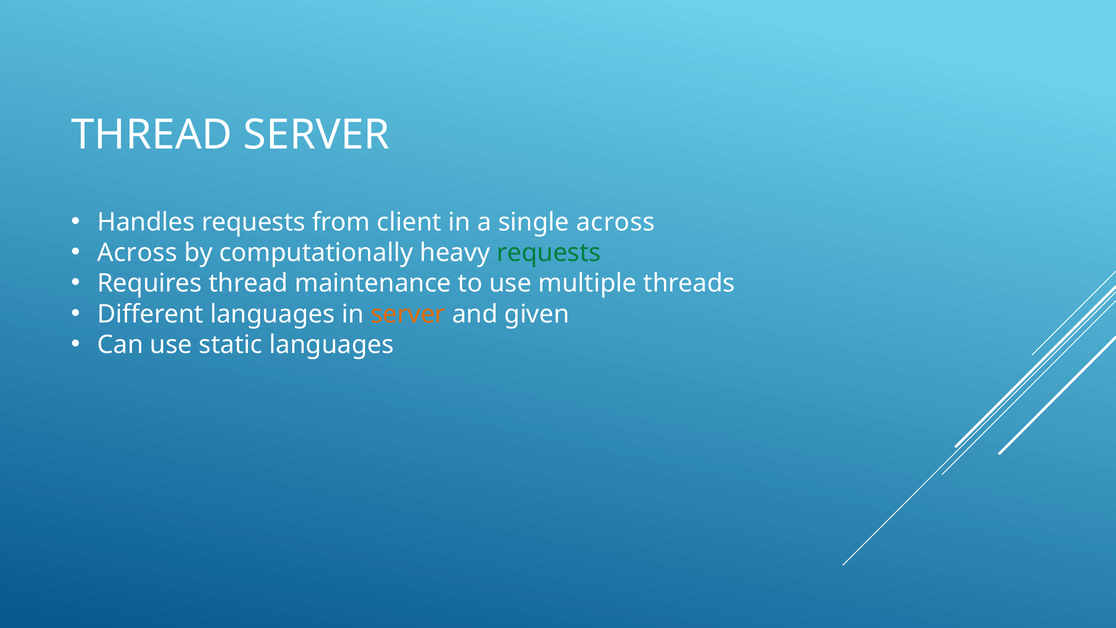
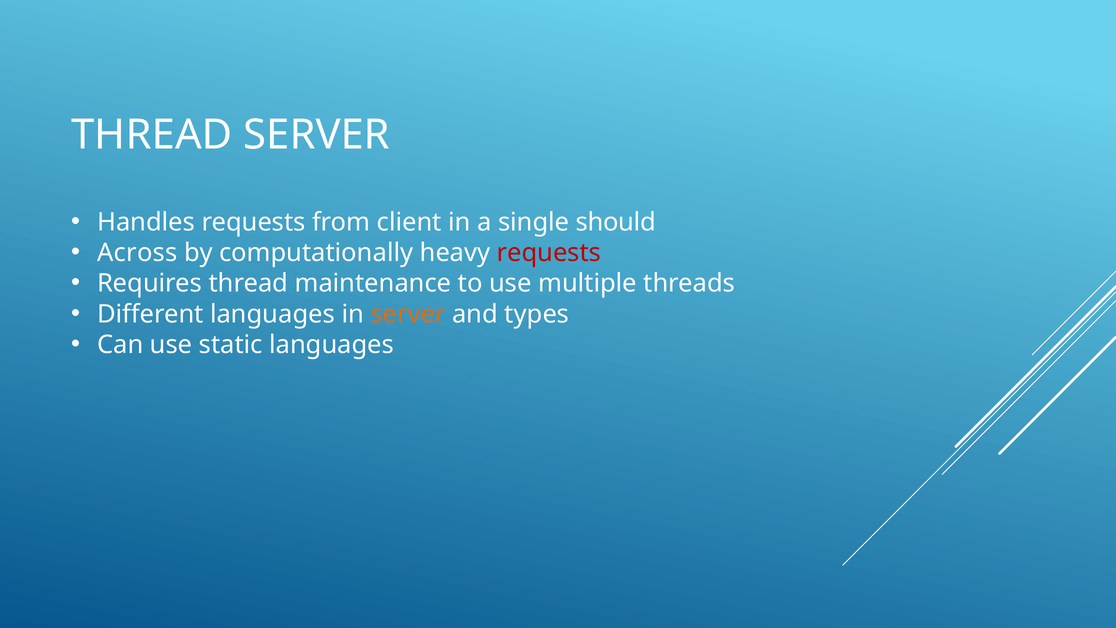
single across: across -> should
requests at (549, 253) colour: green -> red
given: given -> types
